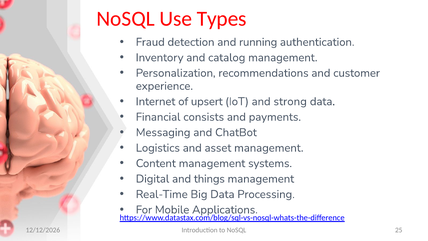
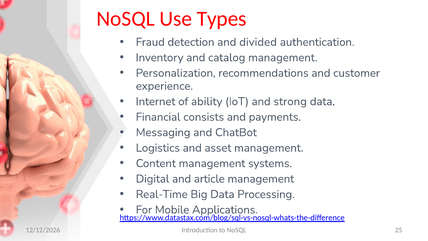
running: running -> divided
upsert: upsert -> ability
things: things -> article
